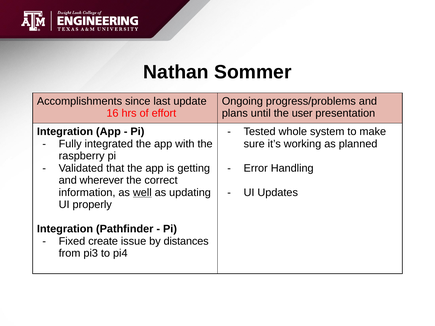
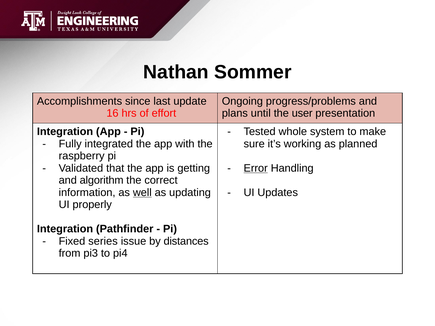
Error underline: none -> present
wherever: wherever -> algorithm
create: create -> series
